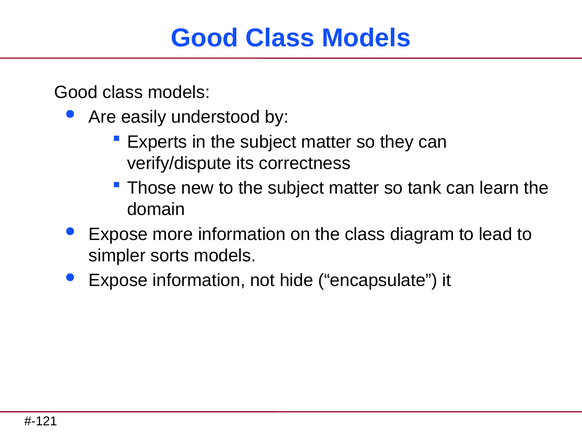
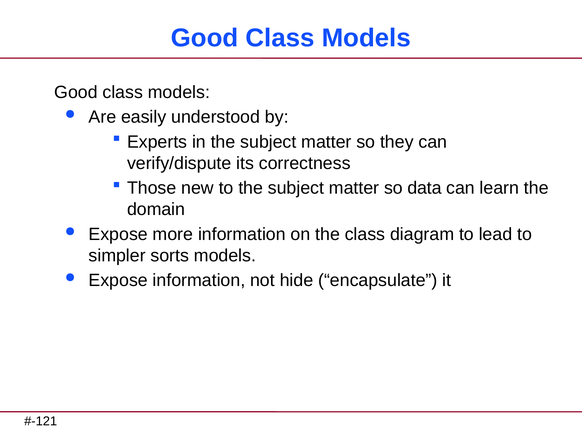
tank: tank -> data
